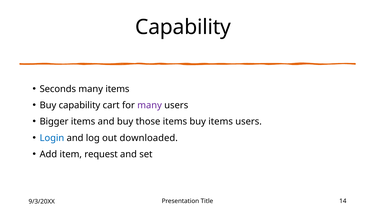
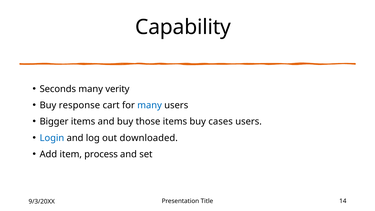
many items: items -> verity
Buy capability: capability -> response
many at (150, 105) colour: purple -> blue
buy items: items -> cases
request: request -> process
